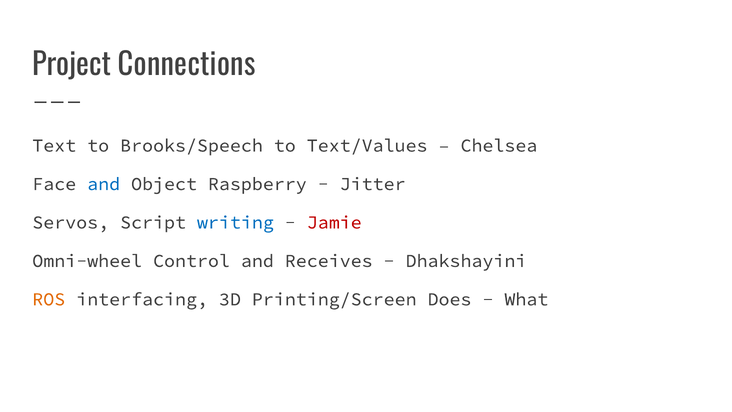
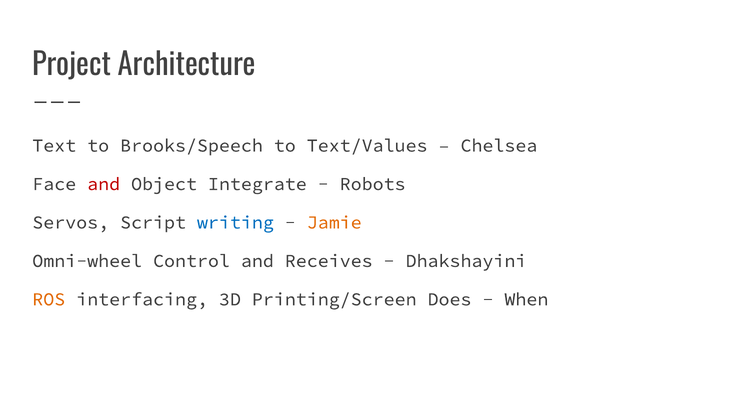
Connections: Connections -> Architecture
and at (104, 184) colour: blue -> red
Raspberry: Raspberry -> Integrate
Jitter: Jitter -> Robots
Jamie colour: red -> orange
What: What -> When
